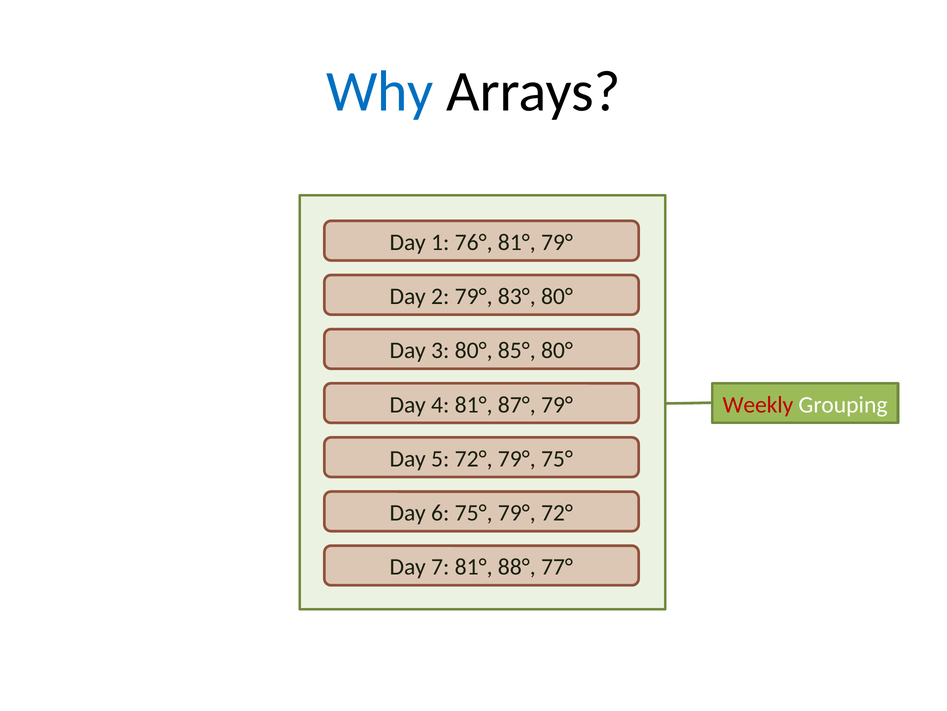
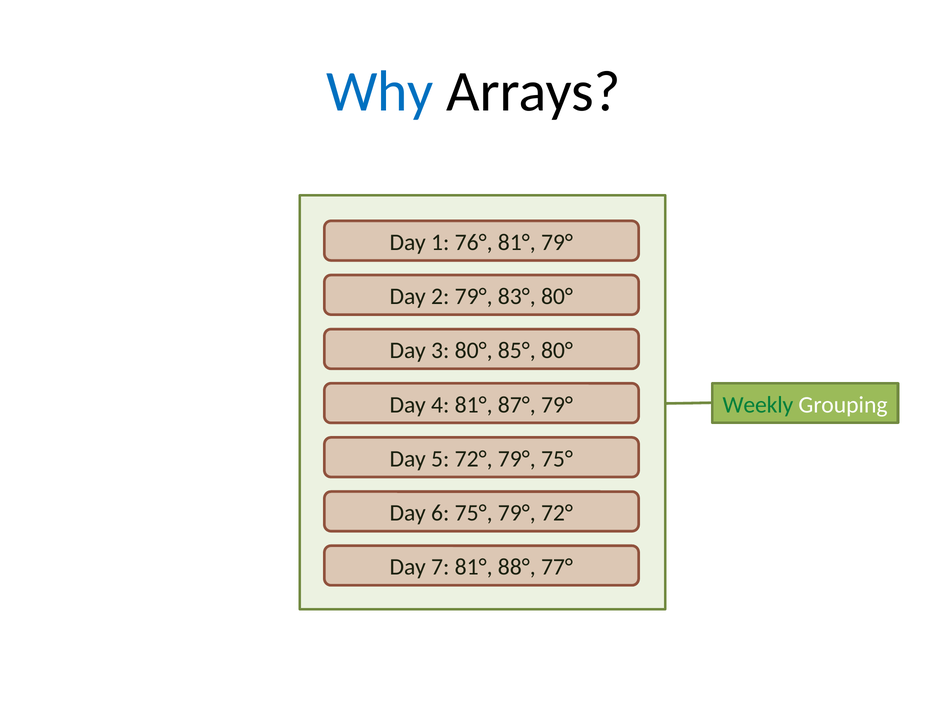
Weekly colour: red -> green
